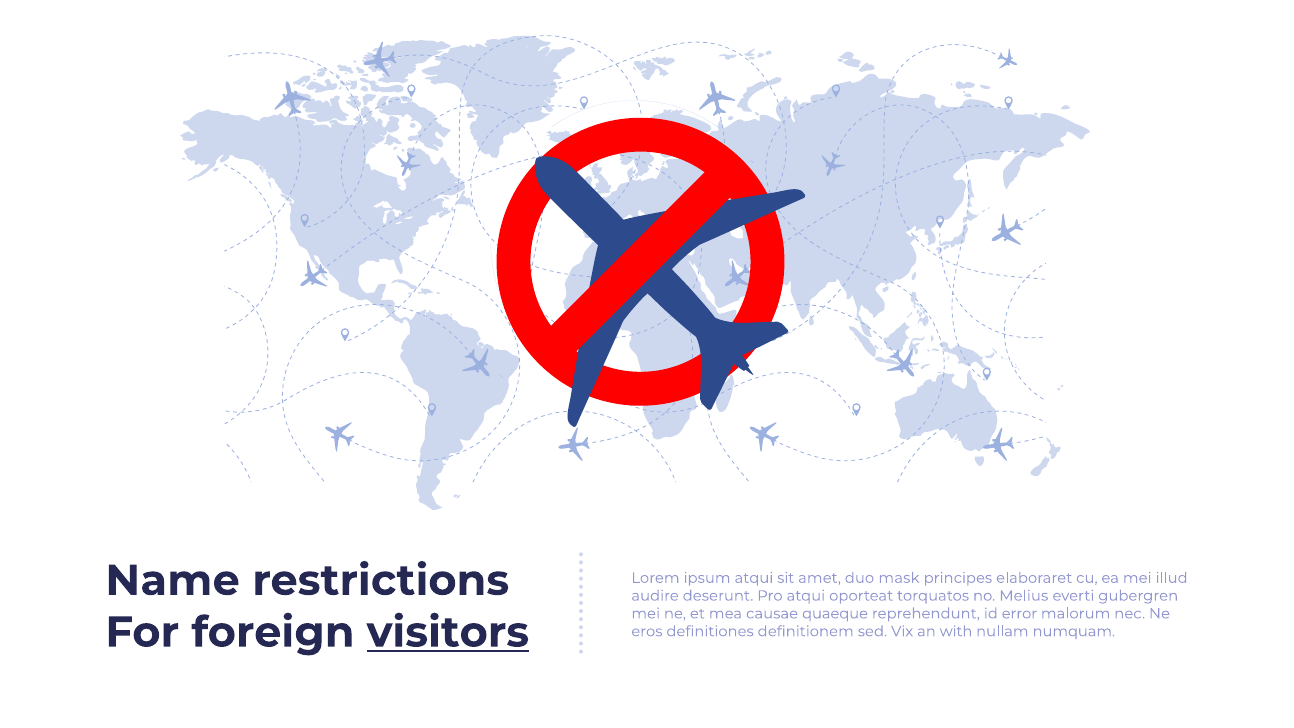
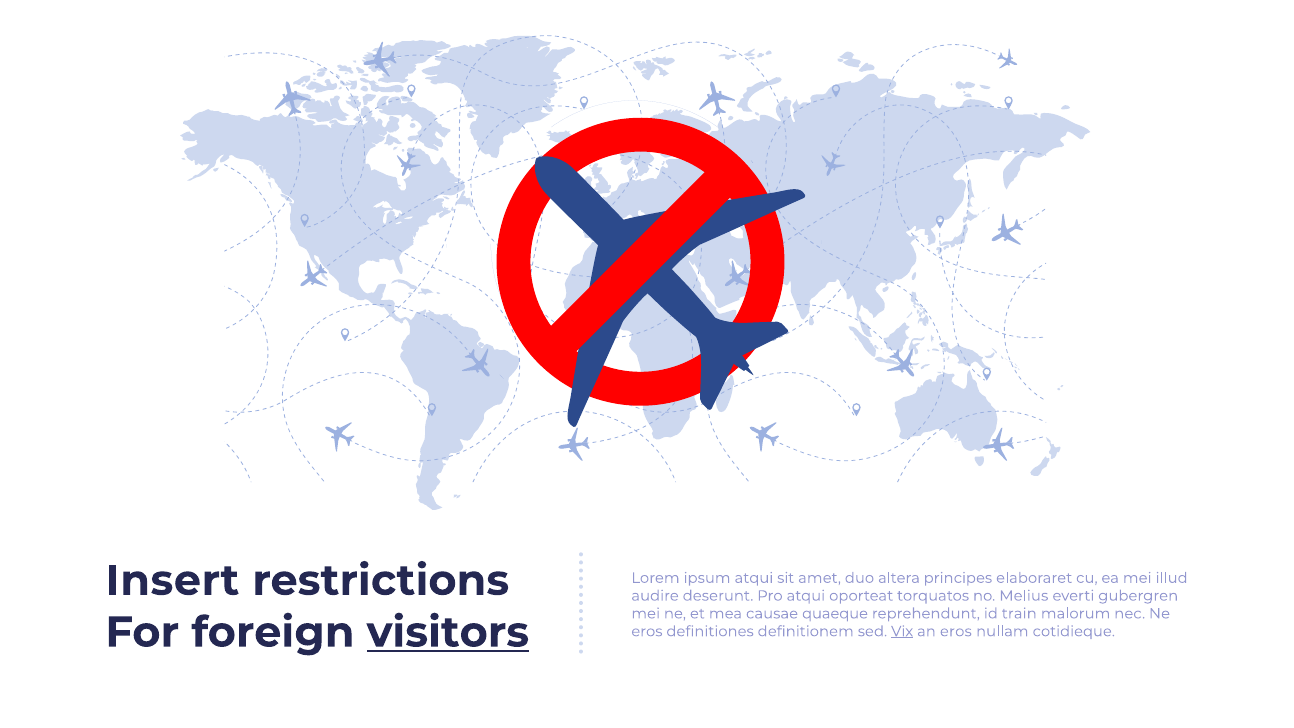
Name: Name -> Insert
mask: mask -> altera
error: error -> train
Vix underline: none -> present
an with: with -> eros
numquam: numquam -> cotidieque
